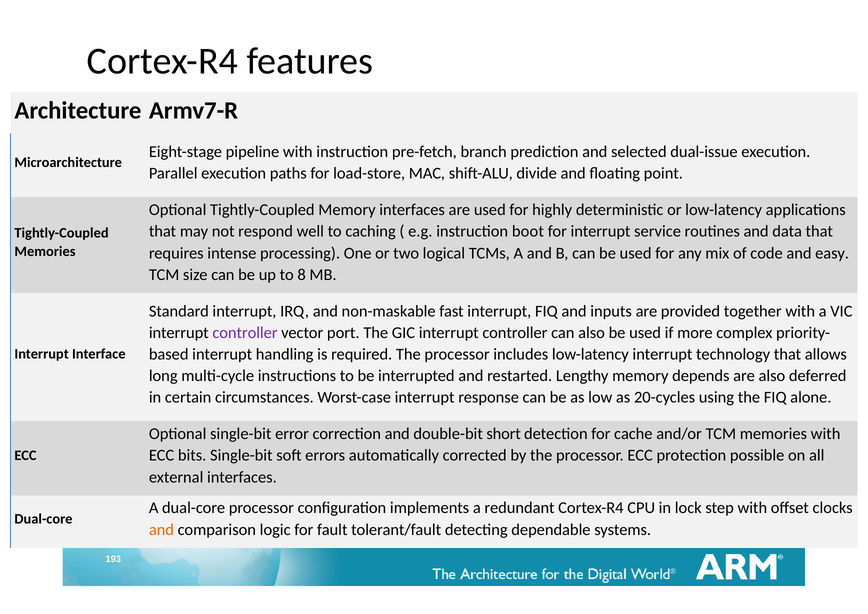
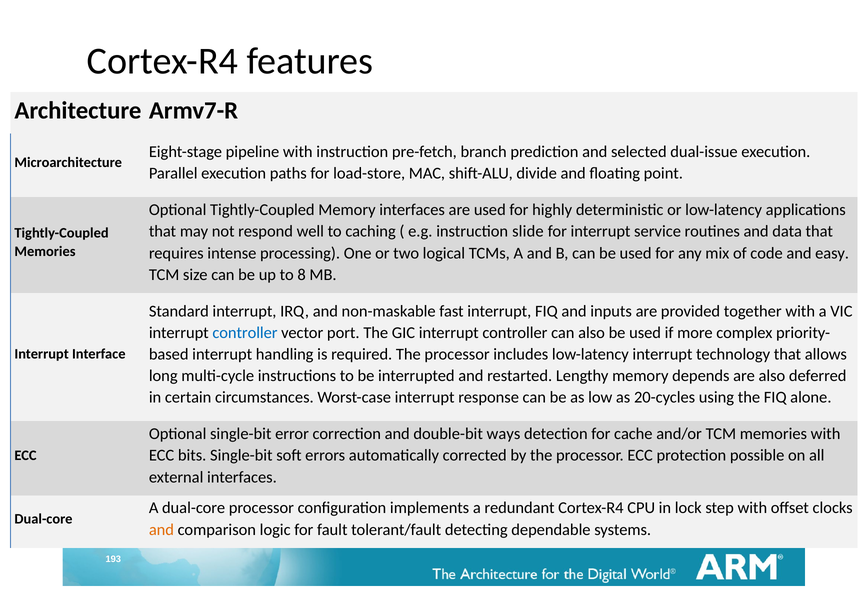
boot: boot -> slide
controller at (245, 332) colour: purple -> blue
short: short -> ways
